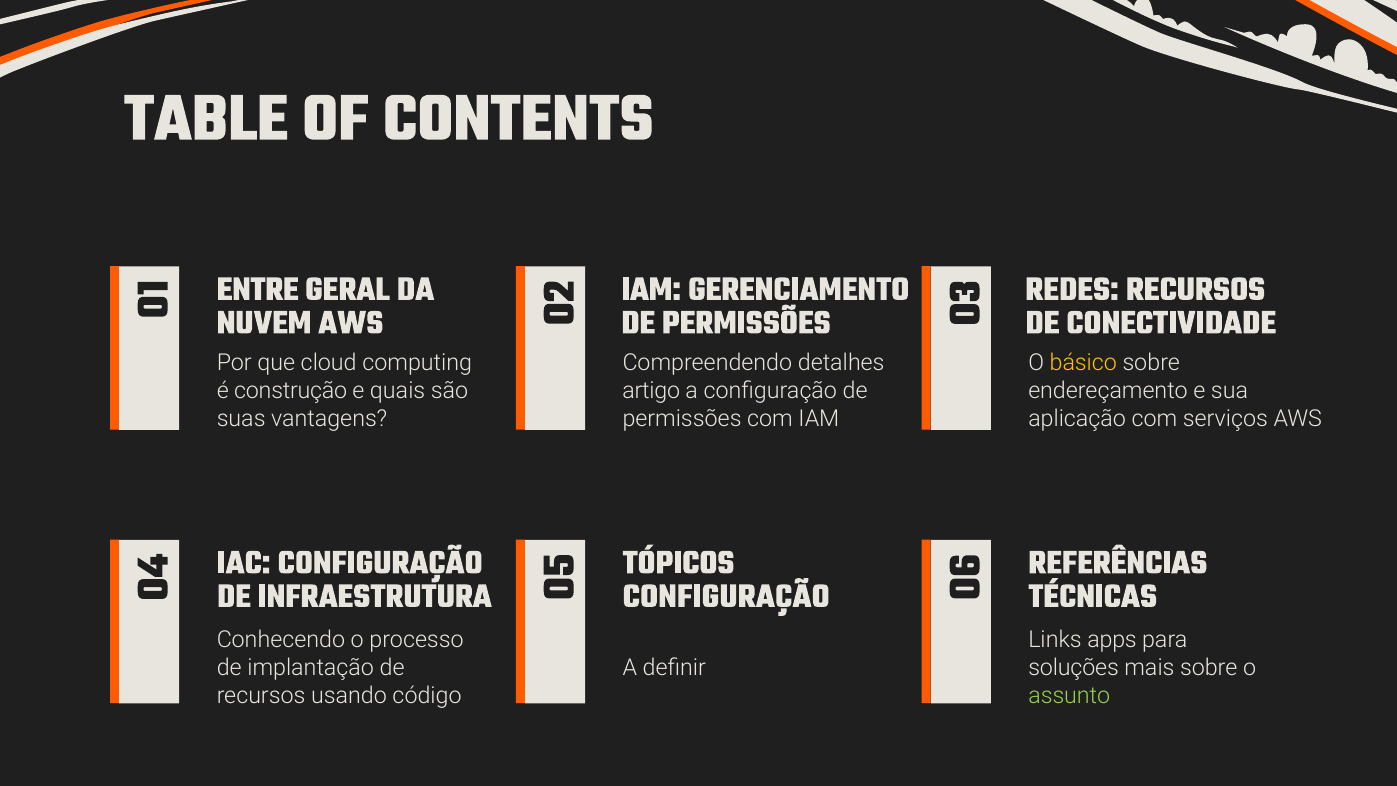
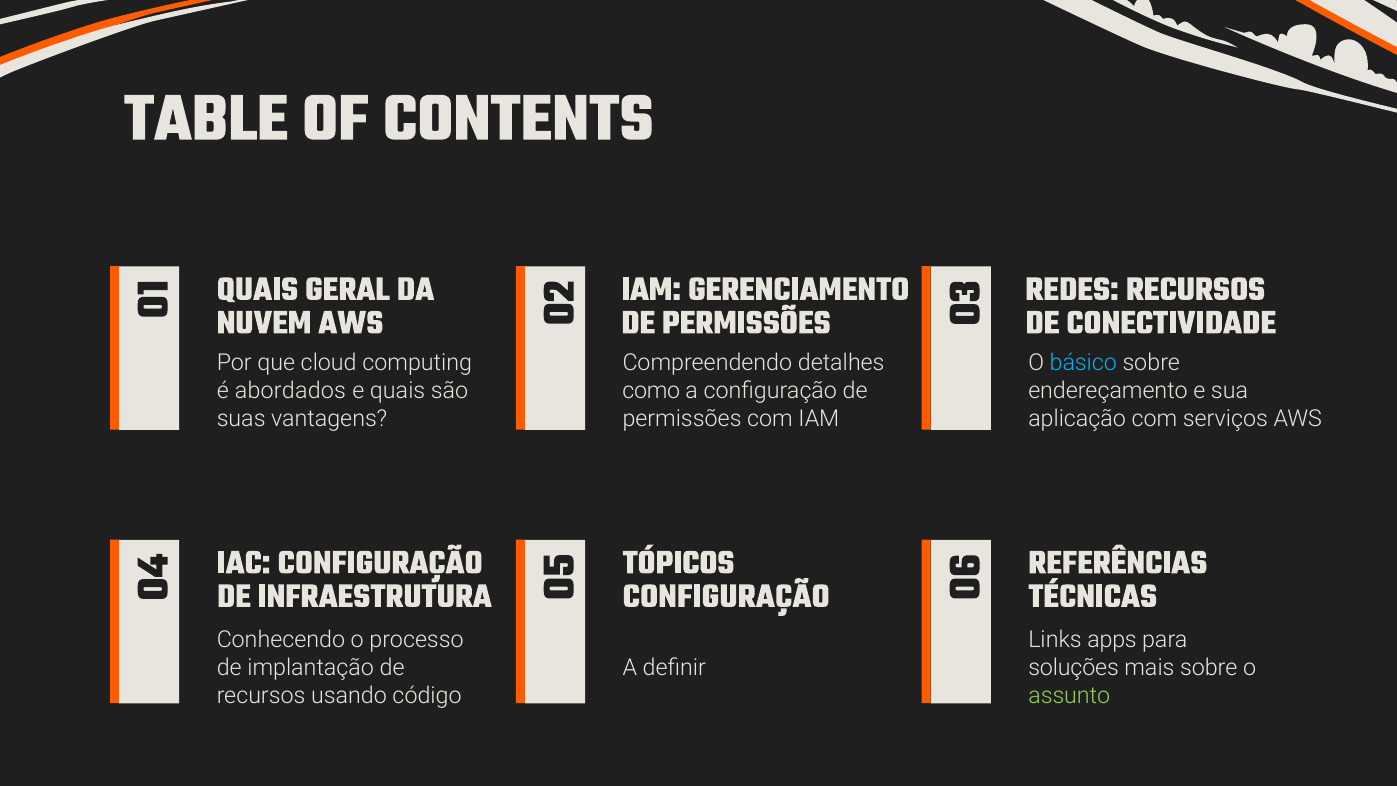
ENTRE at (258, 288): ENTRE -> QUAIS
básico colour: yellow -> light blue
construção: construção -> abordados
artigo: artigo -> como
